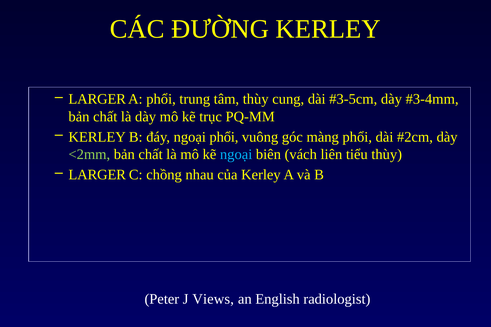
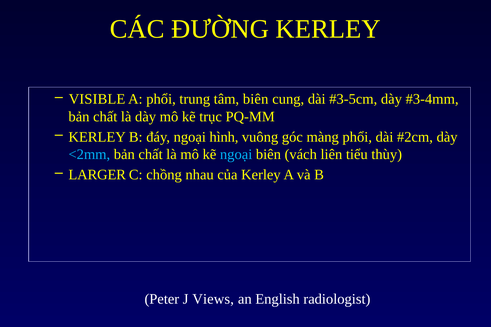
LARGER at (97, 99): LARGER -> VISIBLE
tâm thùy: thùy -> biên
ngoại phổi: phổi -> hình
<2mm colour: light green -> light blue
